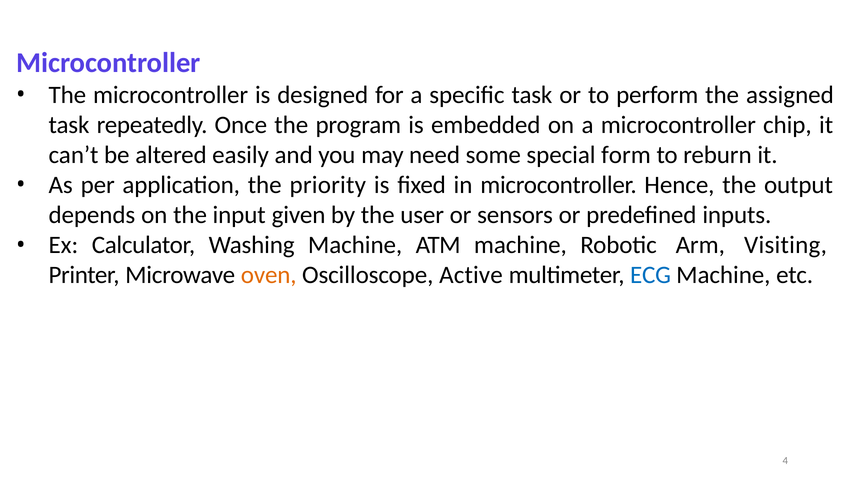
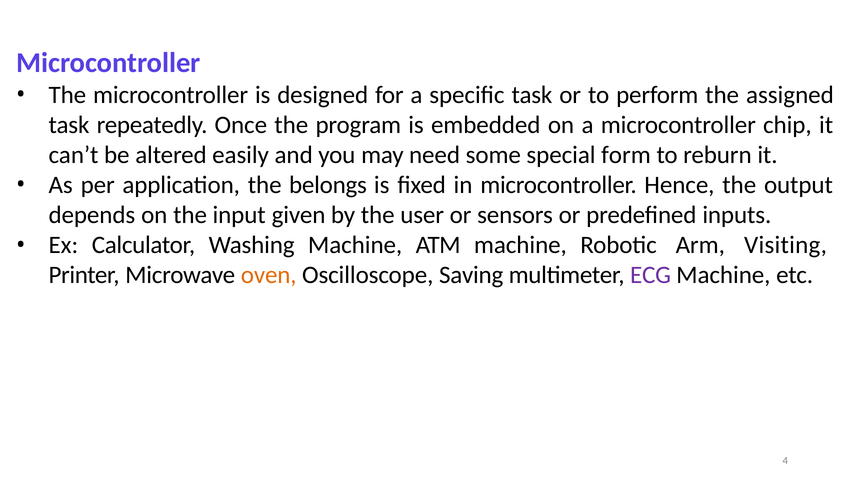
priority: priority -> belongs
Active: Active -> Saving
ECG colour: blue -> purple
